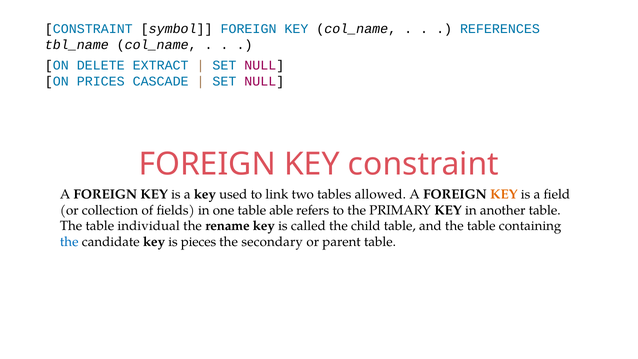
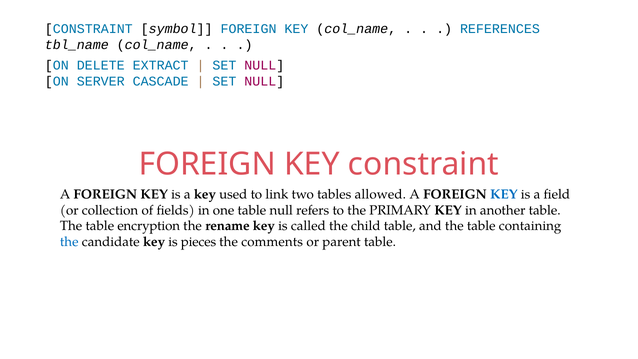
PRICES: PRICES -> SERVER
KEY at (504, 194) colour: orange -> blue
table able: able -> null
individual: individual -> encryption
secondary: secondary -> comments
